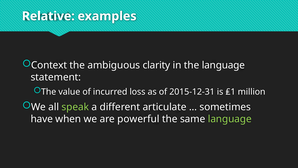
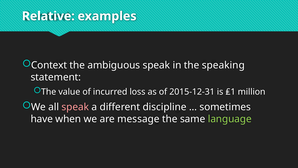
ambiguous clarity: clarity -> speak
the language: language -> speaking
speak at (75, 107) colour: light green -> pink
articulate: articulate -> discipline
powerful: powerful -> message
